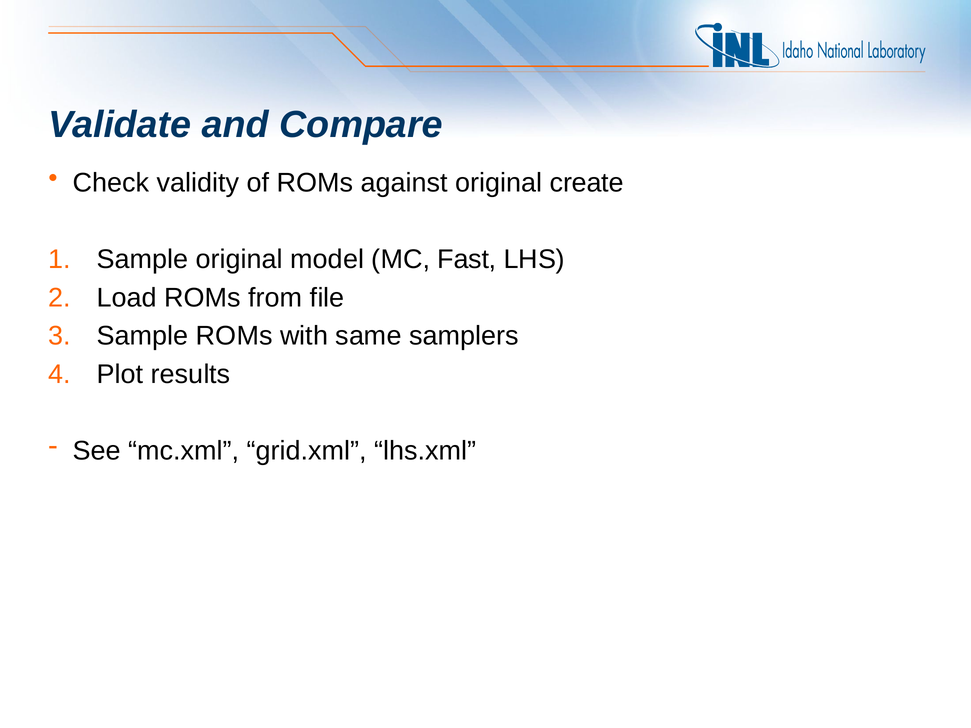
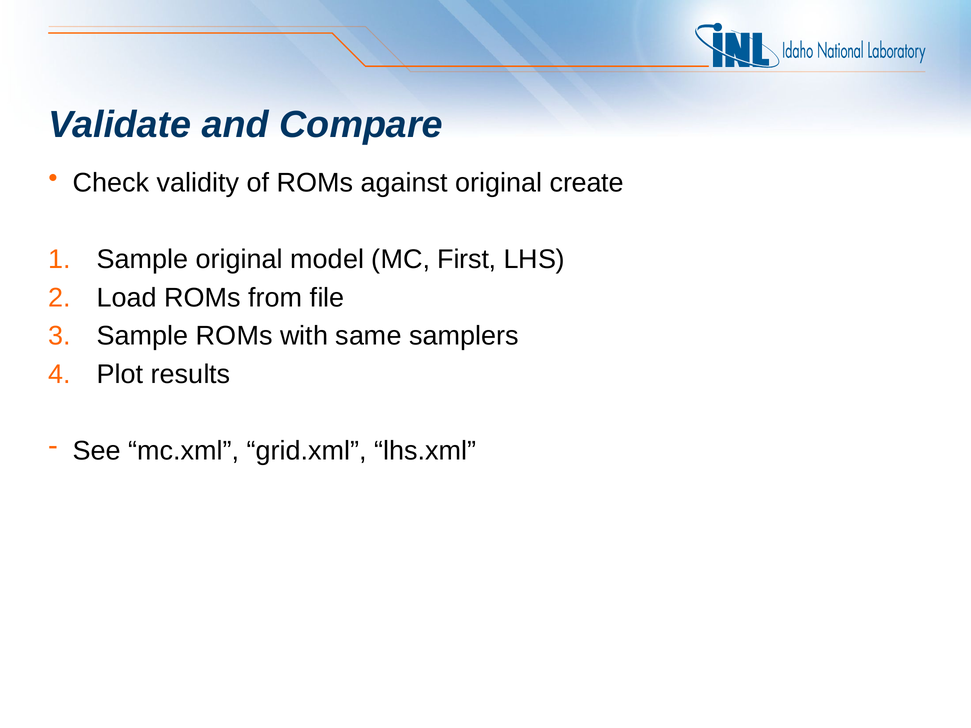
Fast: Fast -> First
